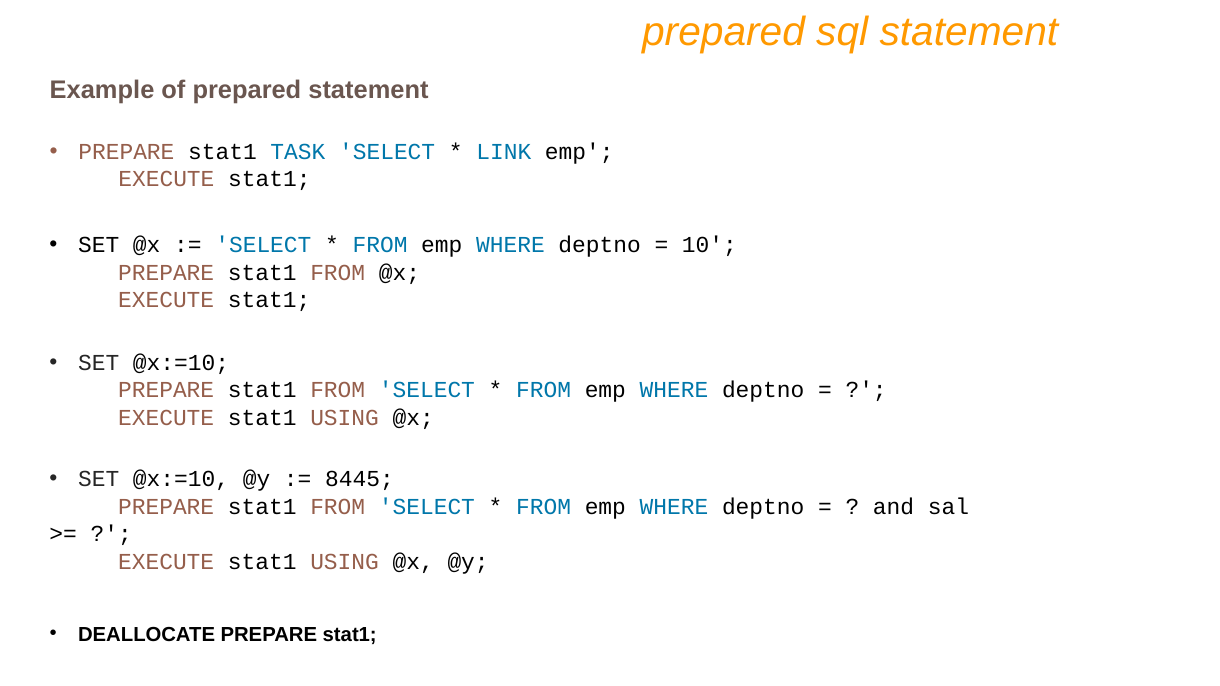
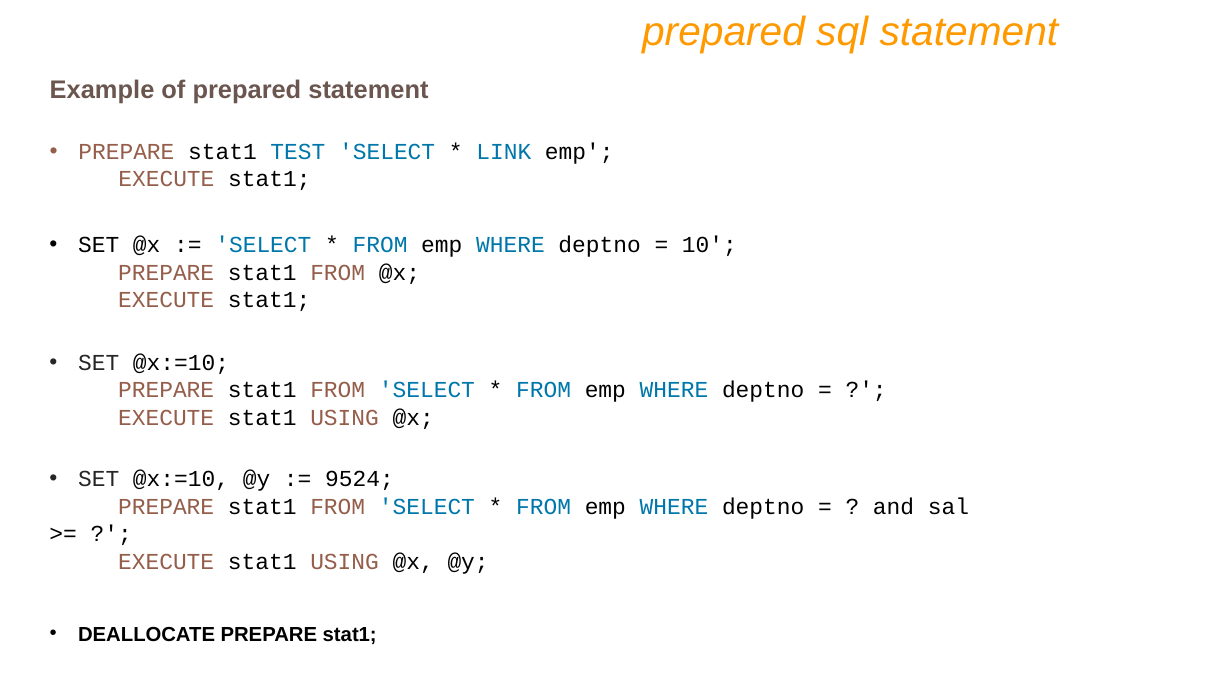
TASK: TASK -> TEST
8445: 8445 -> 9524
